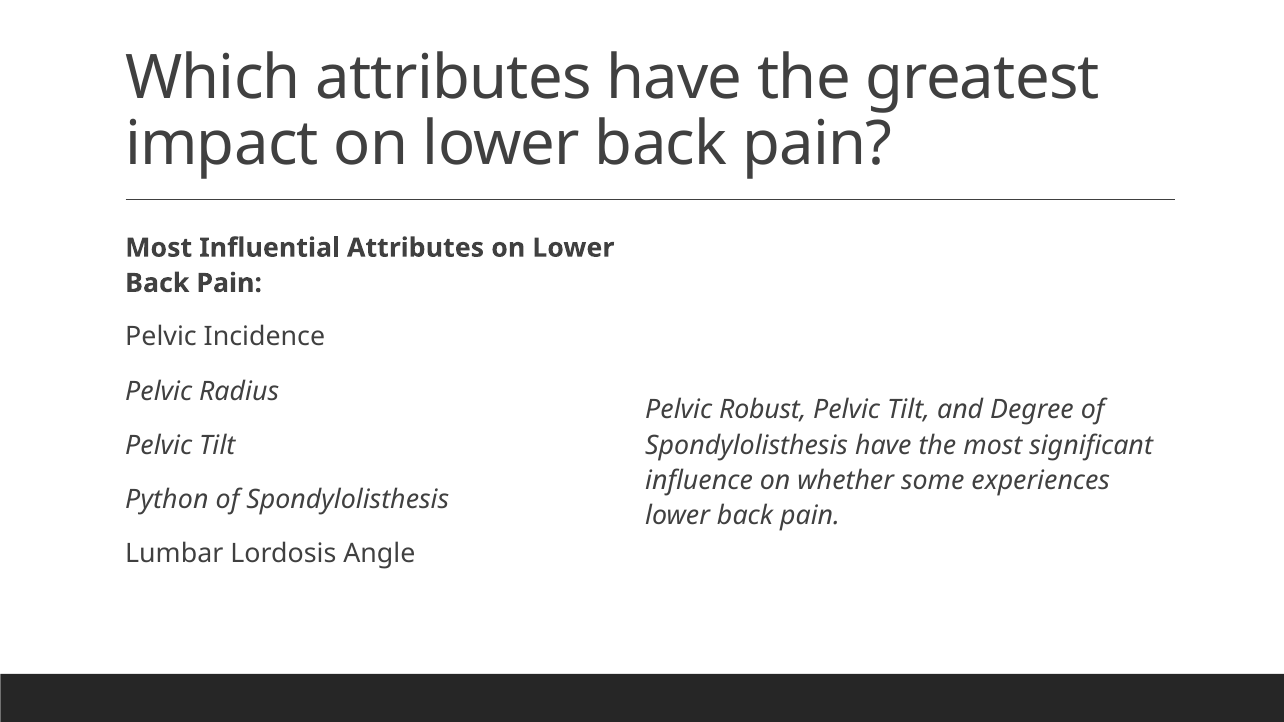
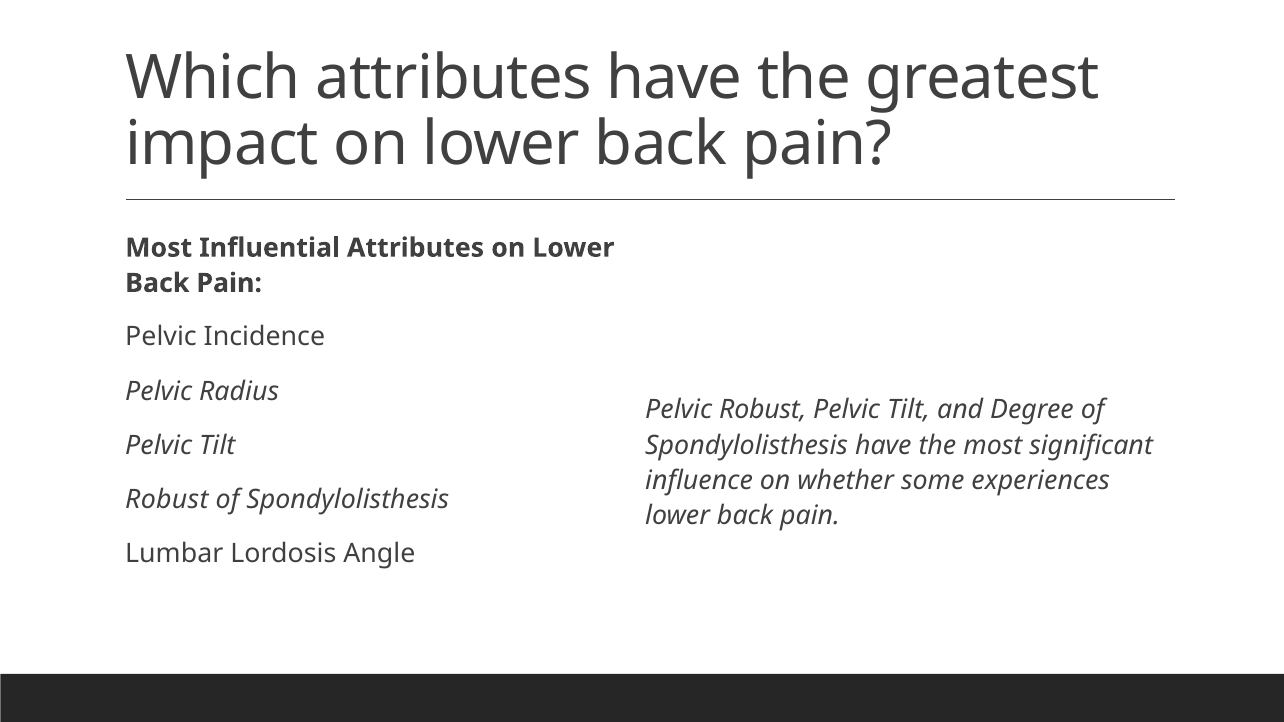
Python at (167, 499): Python -> Robust
